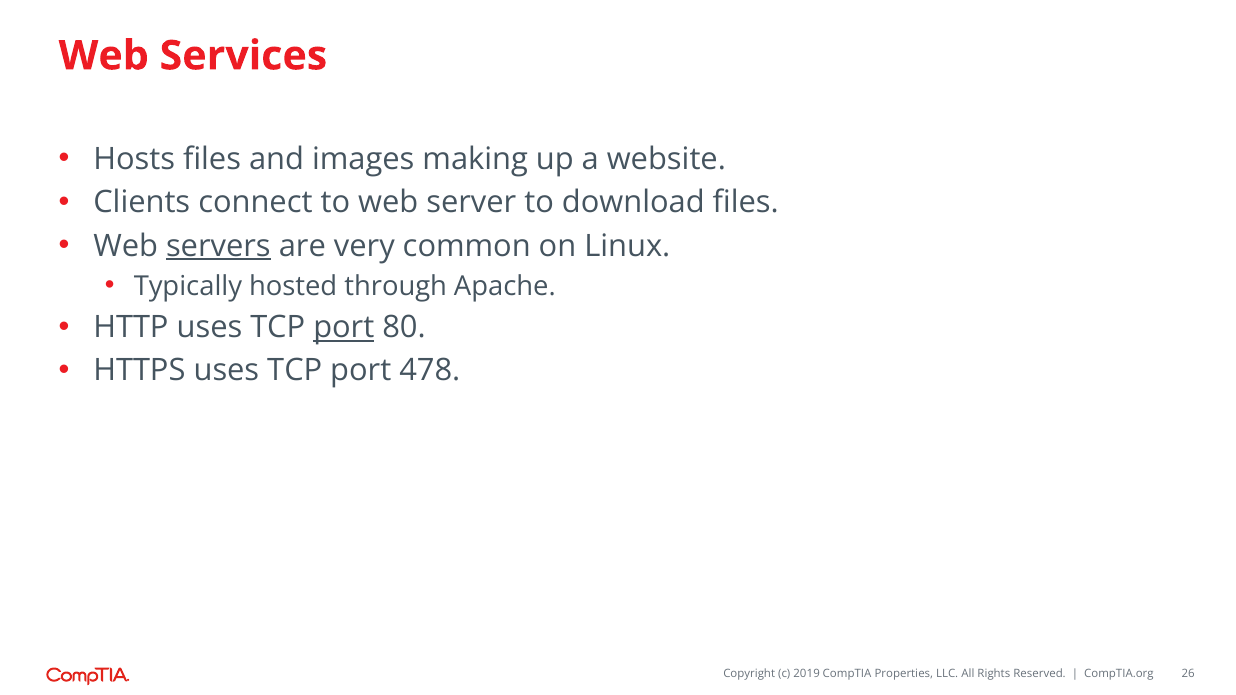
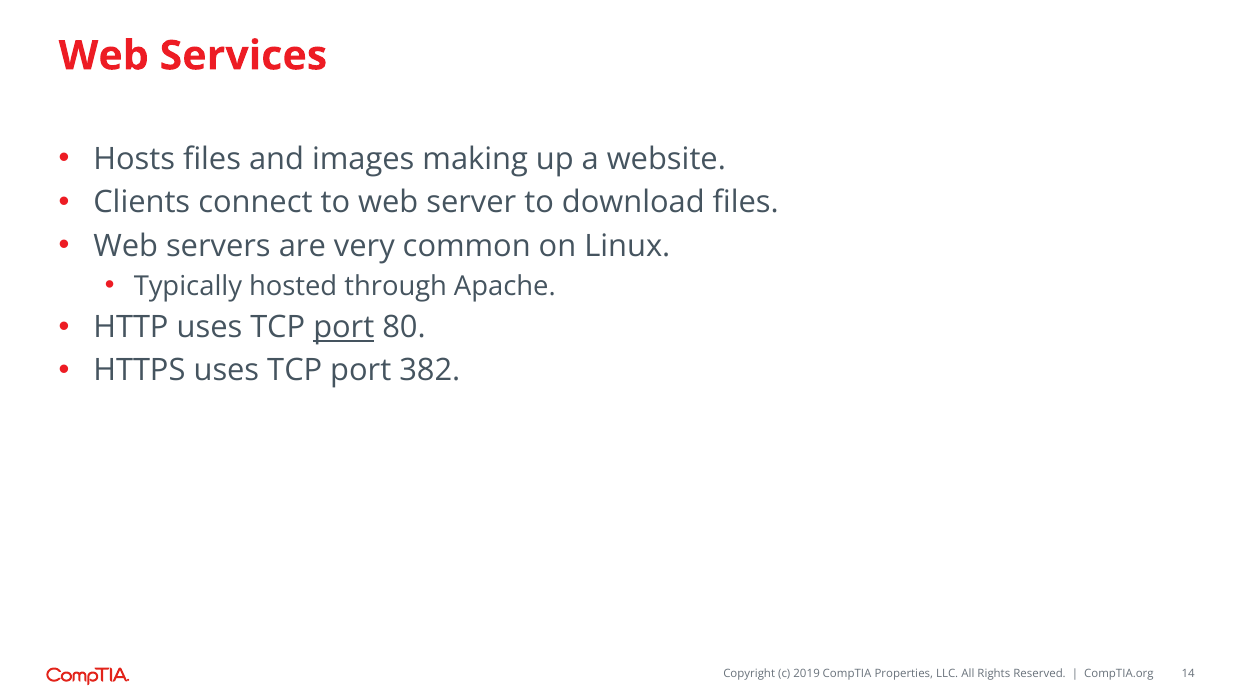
servers underline: present -> none
478: 478 -> 382
26: 26 -> 14
